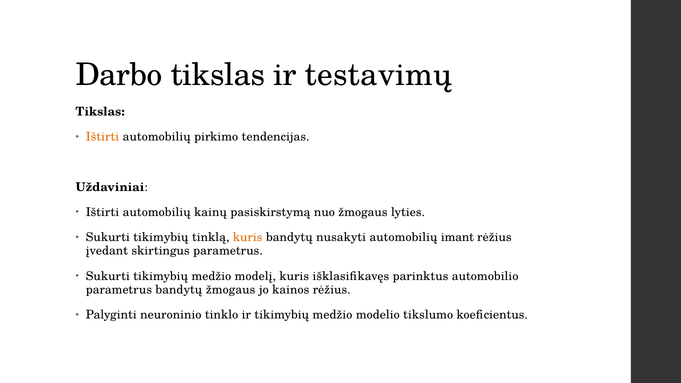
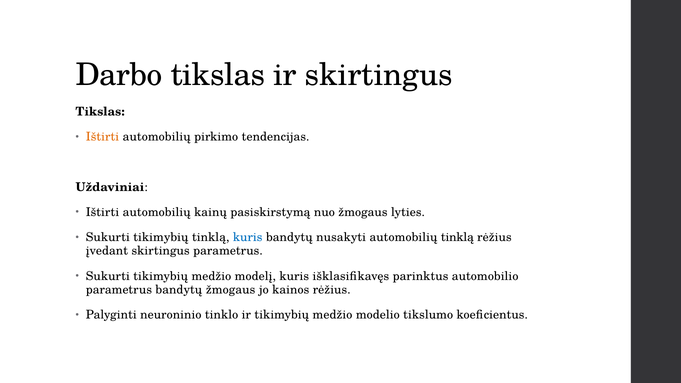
ir testavimų: testavimų -> skirtingus
kuris at (248, 237) colour: orange -> blue
automobilių imant: imant -> tinklą
